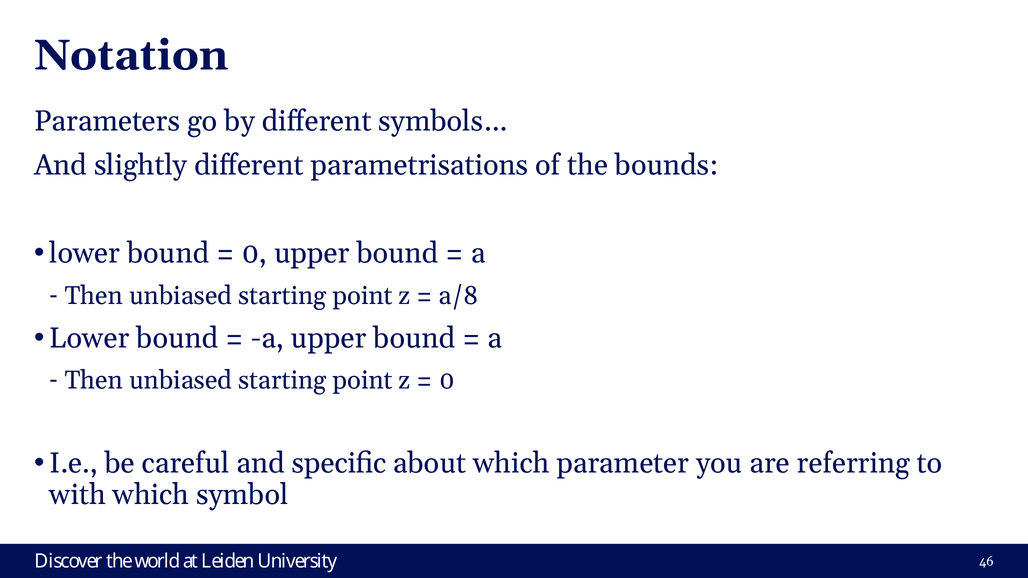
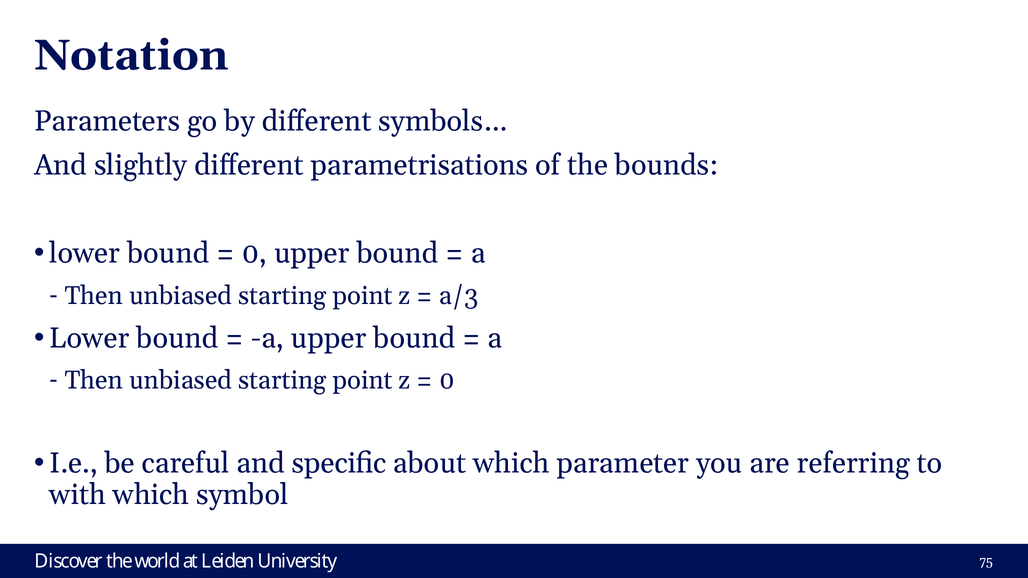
a/8: a/8 -> a/3
46: 46 -> 75
